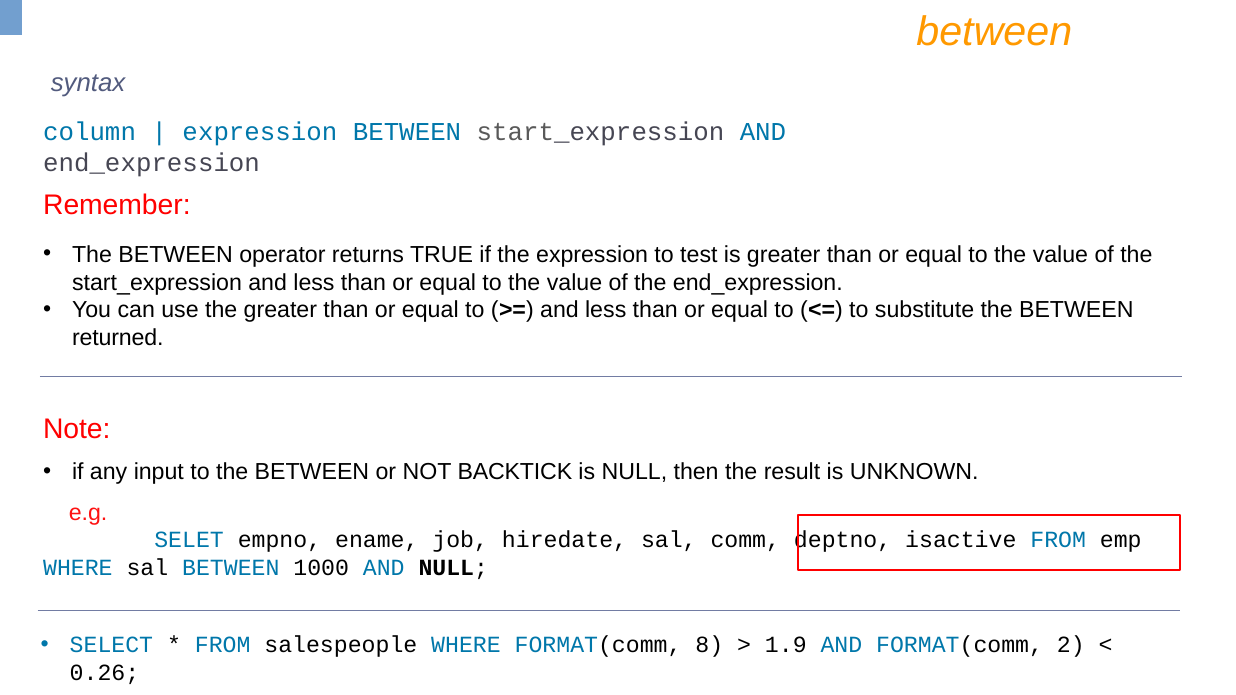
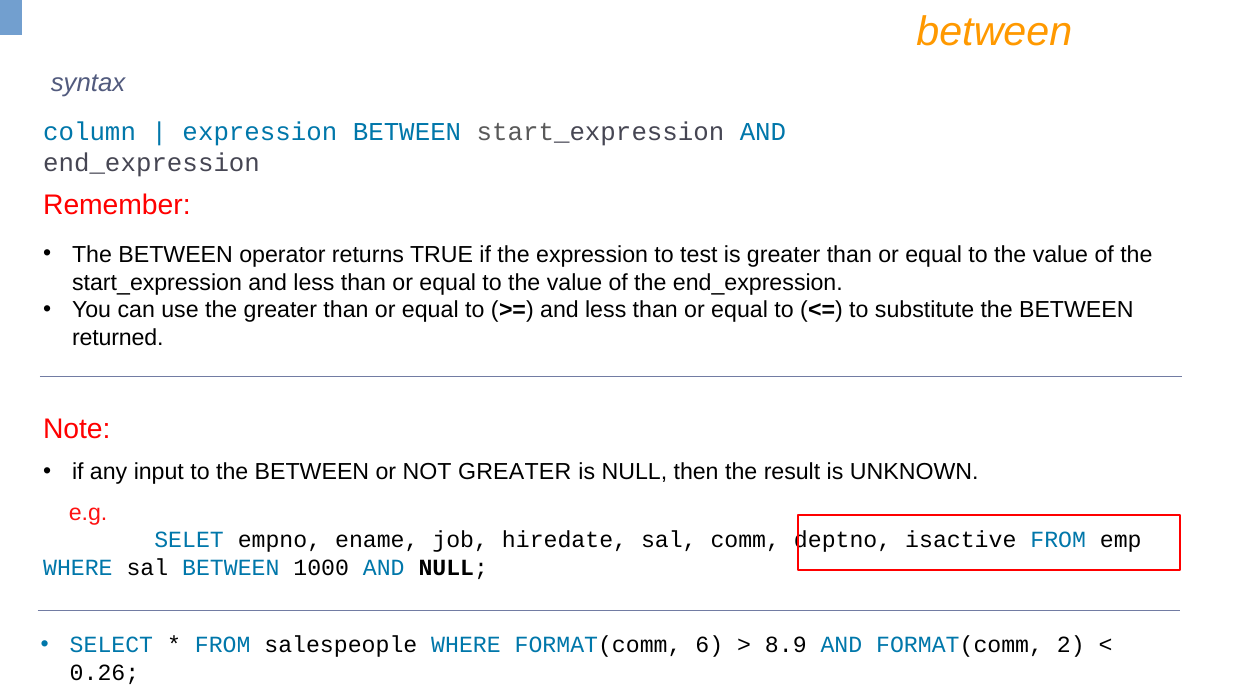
NOT BACKTICK: BACKTICK -> GREATER
8: 8 -> 6
1.9: 1.9 -> 8.9
